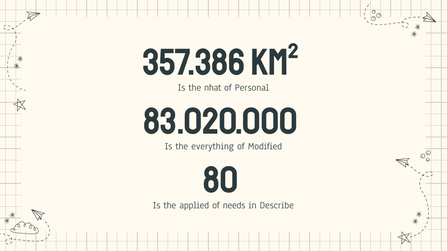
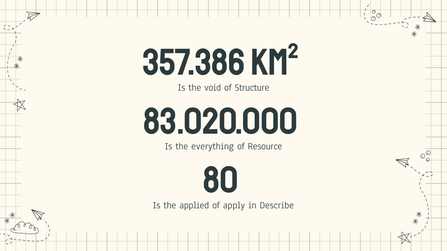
nhat: nhat -> void
Personal: Personal -> Structure
Modified: Modified -> Resource
needs: needs -> apply
